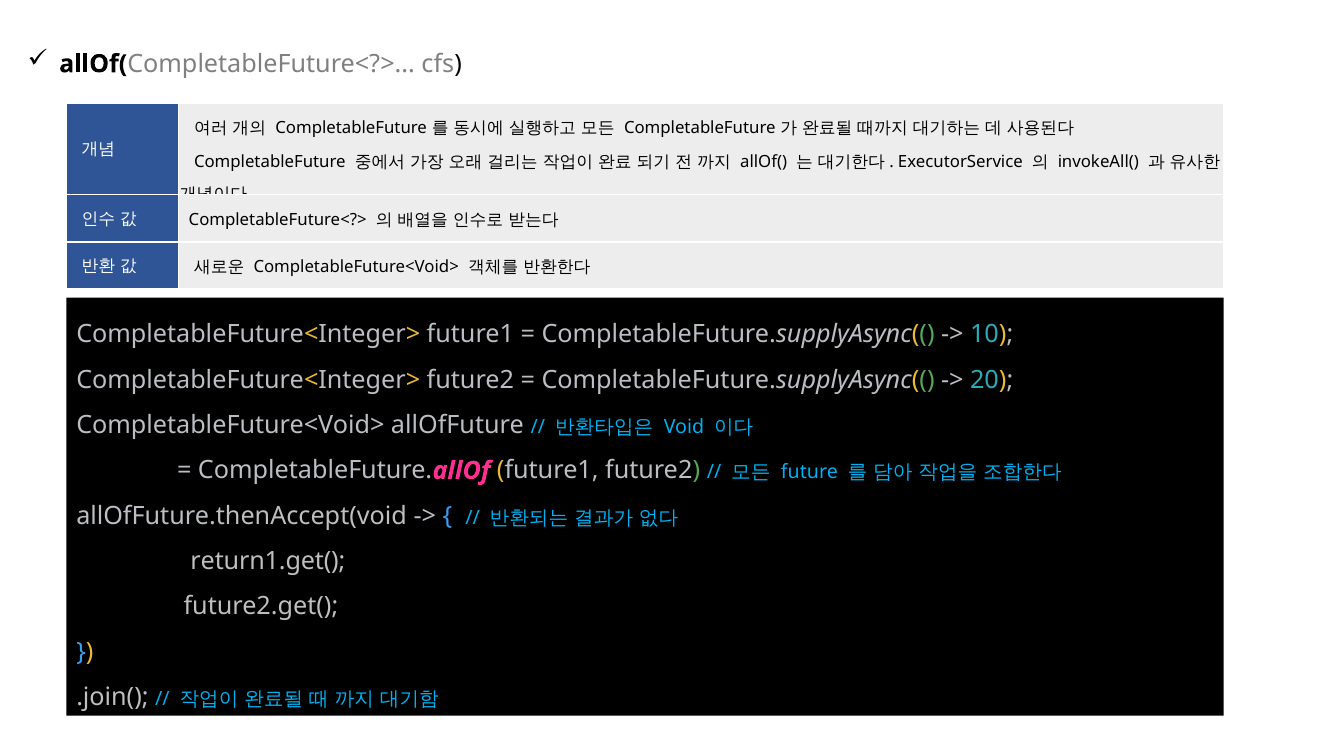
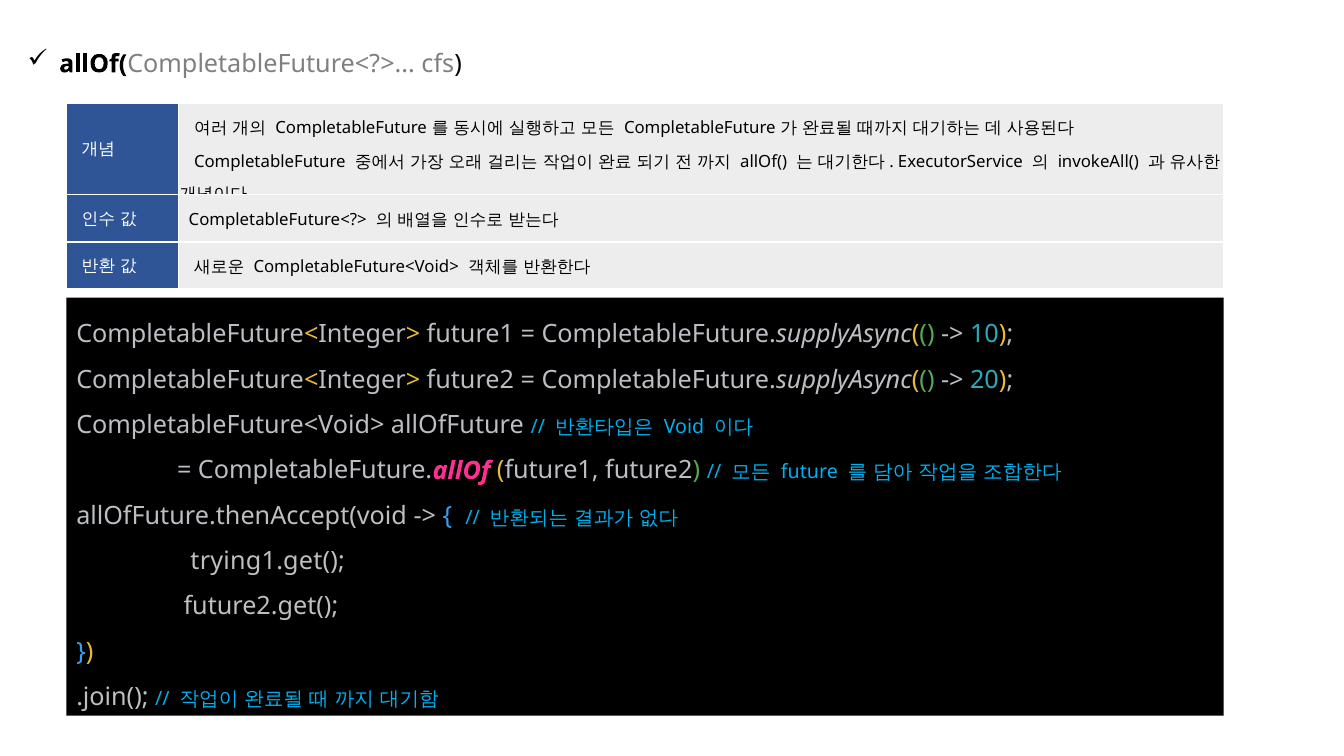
return1.get(: return1.get( -> trying1.get(
